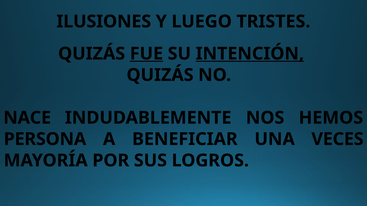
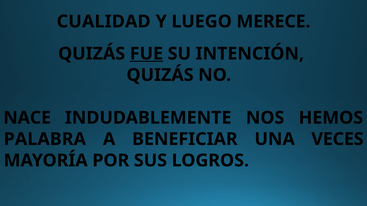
ILUSIONES: ILUSIONES -> CUALIDAD
TRISTES: TRISTES -> MERECE
INTENCIÓN underline: present -> none
PERSONA: PERSONA -> PALABRA
